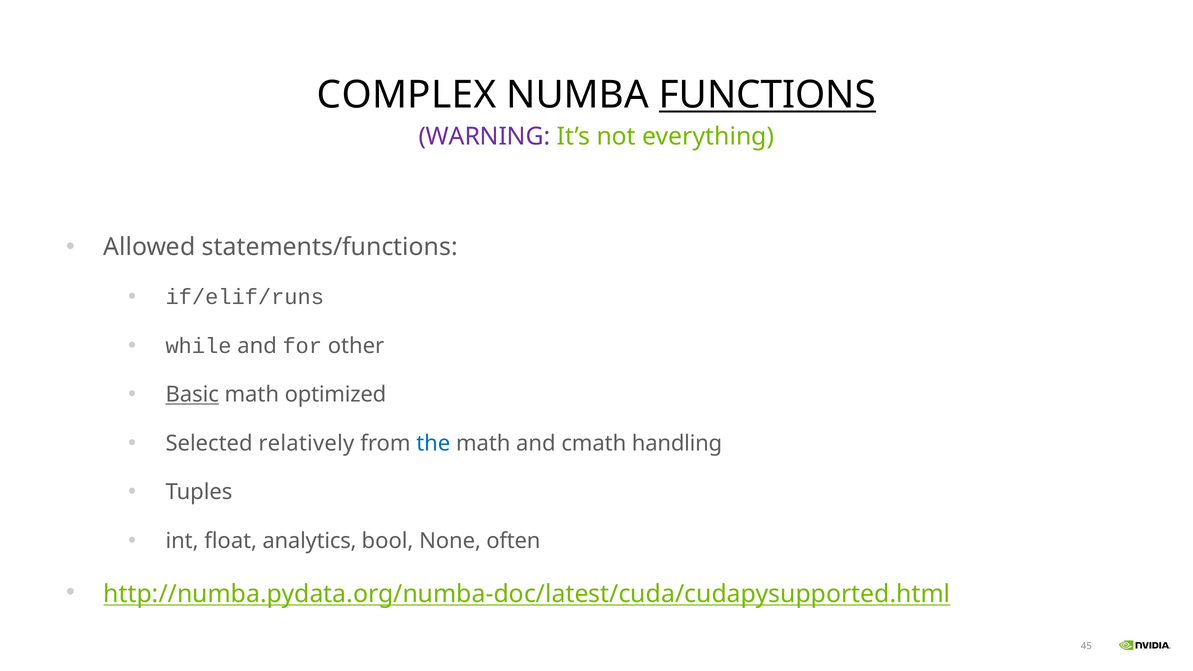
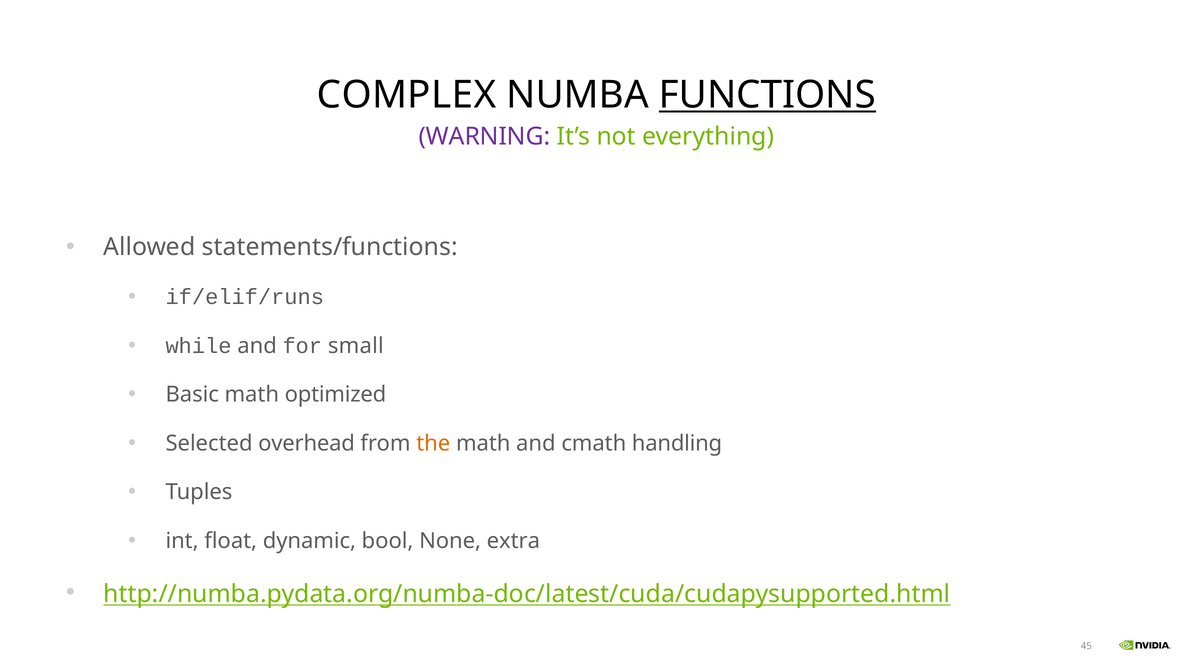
other: other -> small
Basic underline: present -> none
relatively: relatively -> overhead
the colour: blue -> orange
analytics: analytics -> dynamic
often: often -> extra
